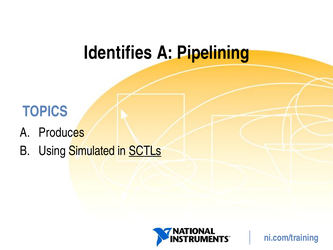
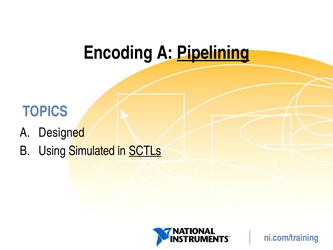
Identifies: Identifies -> Encoding
Pipelining underline: none -> present
Produces: Produces -> Designed
